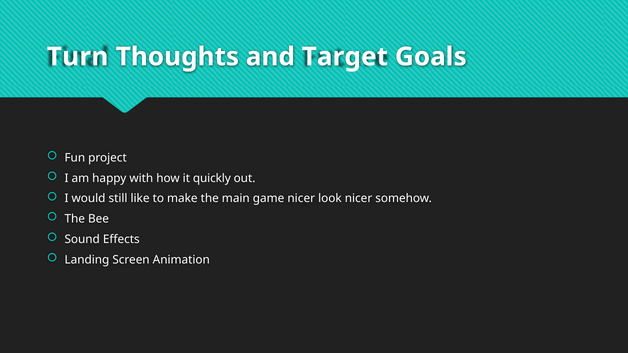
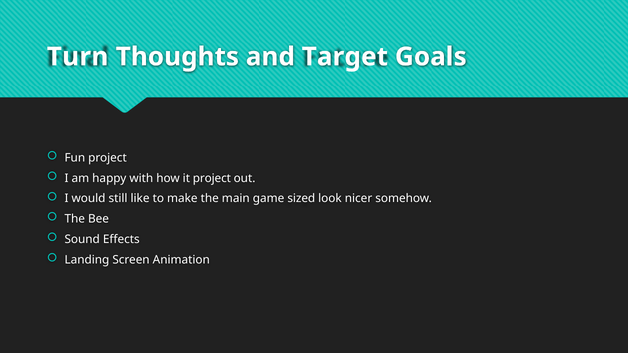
it quickly: quickly -> project
game nicer: nicer -> sized
